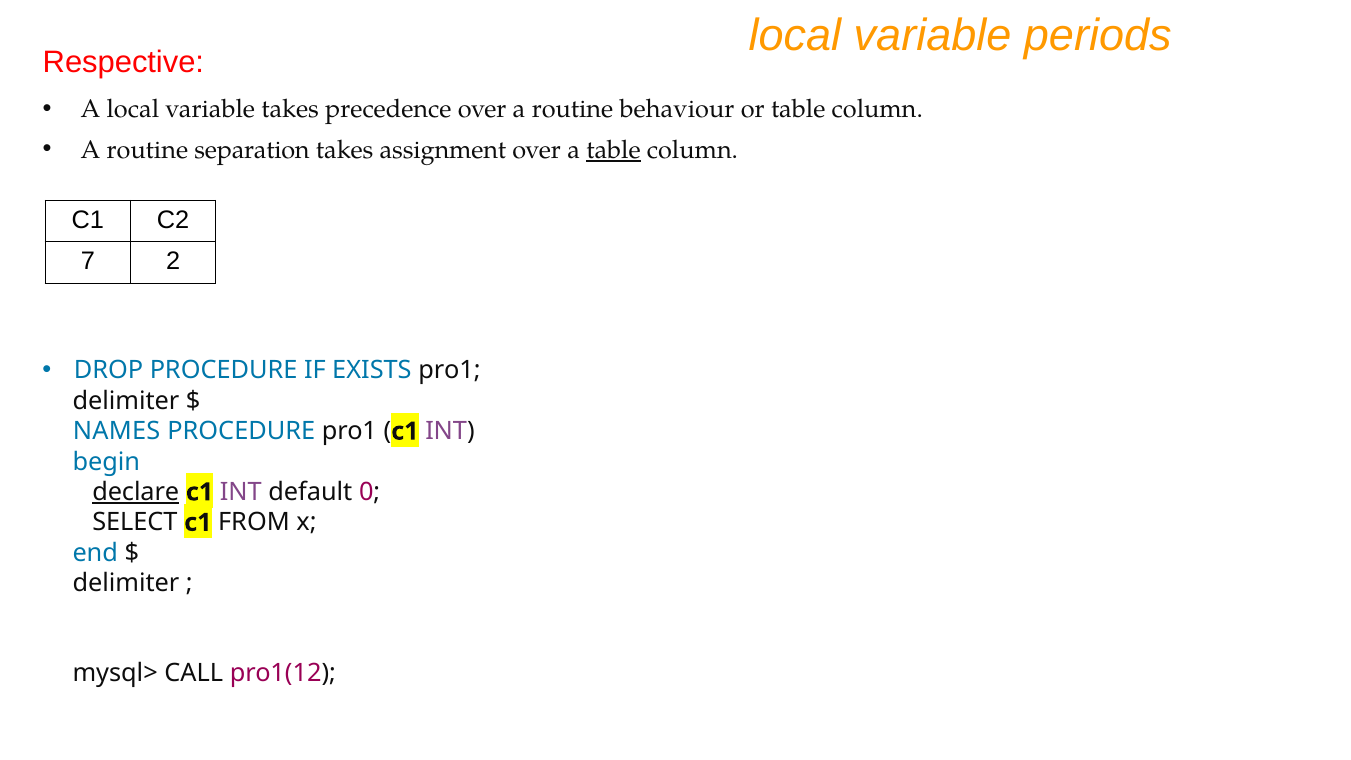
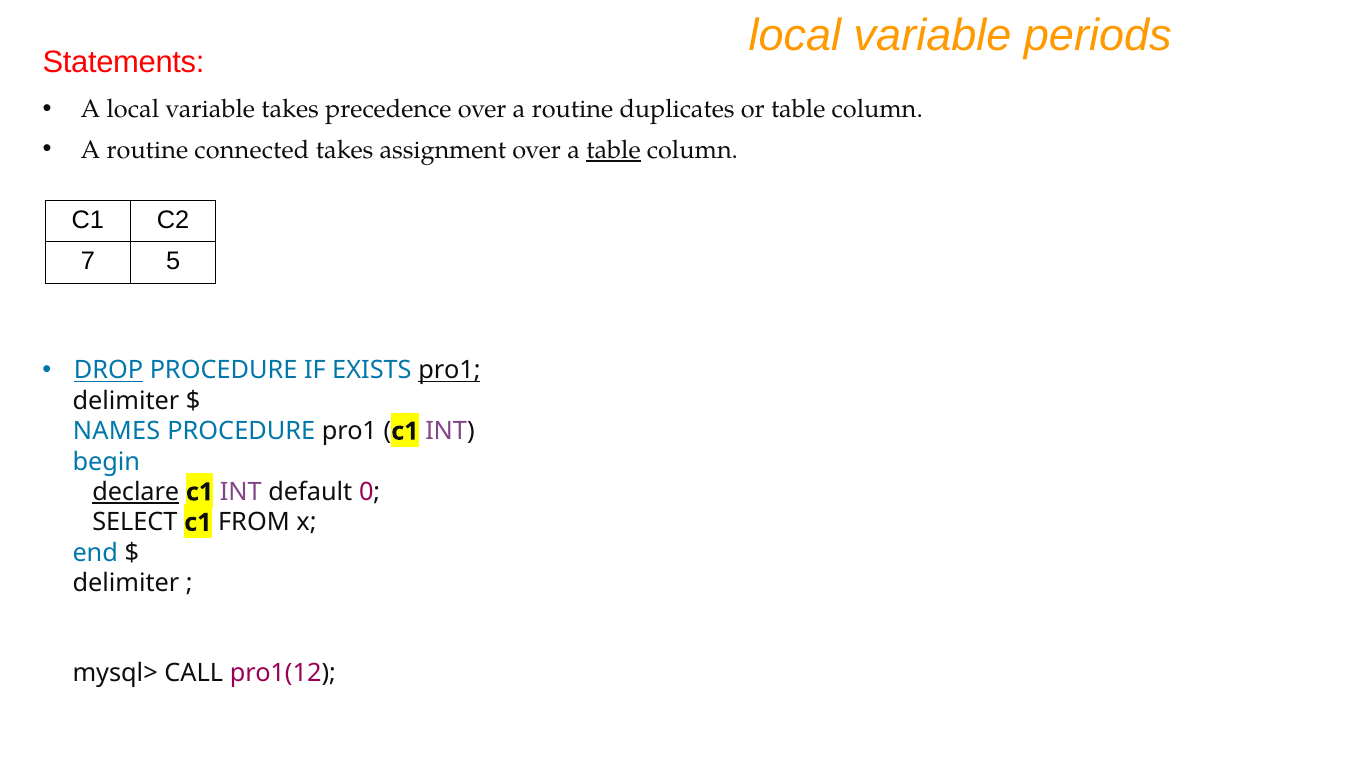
Respective: Respective -> Statements
behaviour: behaviour -> duplicates
separation: separation -> connected
2: 2 -> 5
DROP underline: none -> present
pro1 at (450, 370) underline: none -> present
